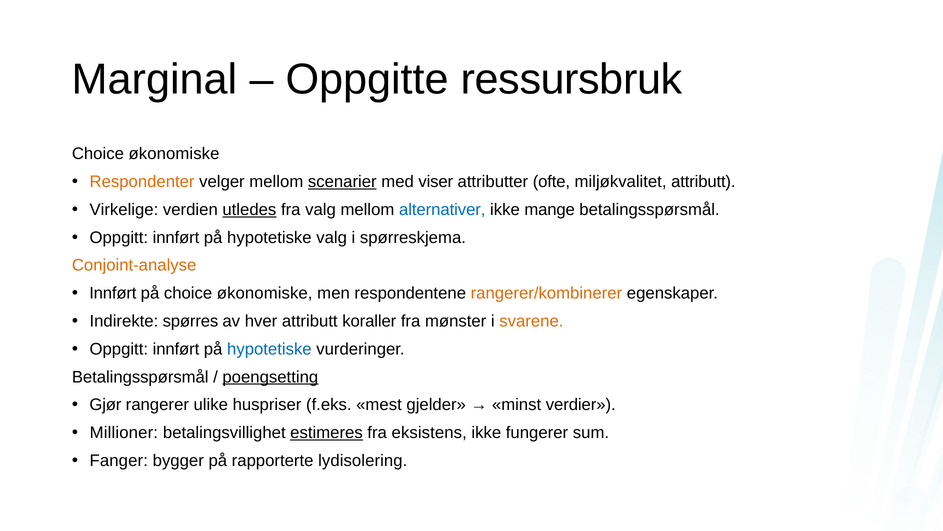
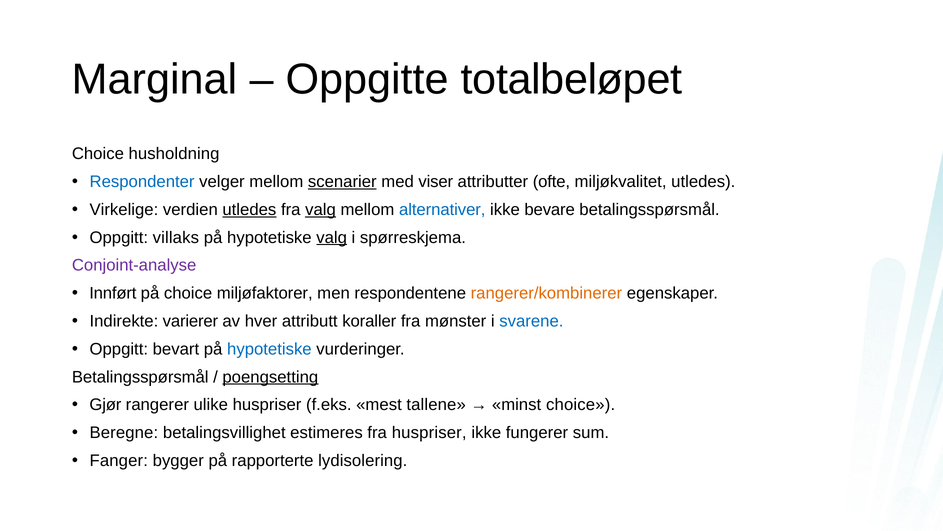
ressursbruk: ressursbruk -> totalbeløpet
økonomiske at (174, 154): økonomiske -> husholdning
Respondenter colour: orange -> blue
miljøkvalitet attributt: attributt -> utledes
valg at (321, 209) underline: none -> present
mange: mange -> bevare
innført at (176, 237): innført -> villaks
valg at (332, 237) underline: none -> present
Conjoint-analyse colour: orange -> purple
på choice økonomiske: økonomiske -> miljøfaktorer
spørres: spørres -> varierer
svarene colour: orange -> blue
innført at (176, 349): innført -> bevart
gjelder: gjelder -> tallene
minst verdier: verdier -> choice
Millioner: Millioner -> Beregne
estimeres underline: present -> none
fra eksistens: eksistens -> huspriser
